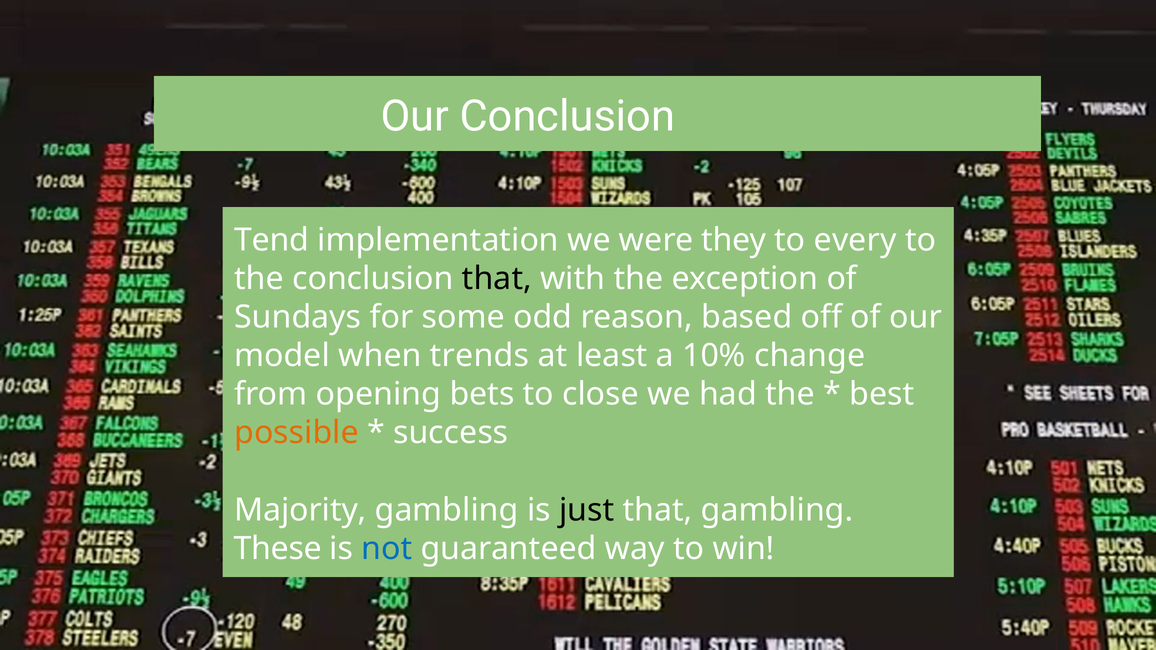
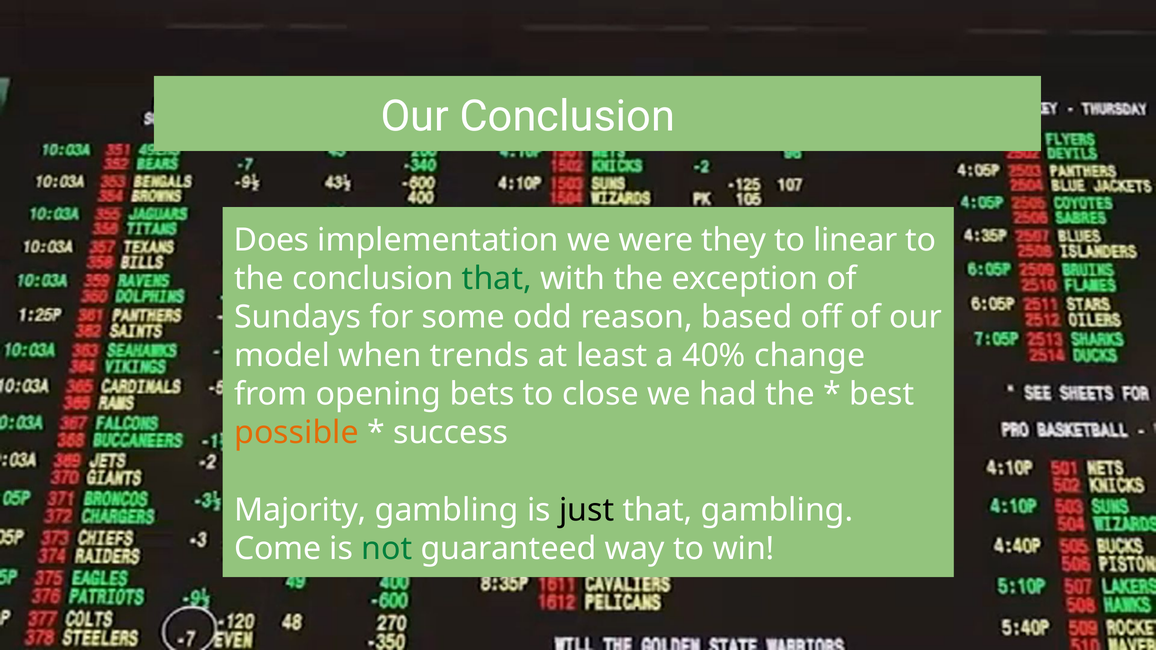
Tend: Tend -> Does
every: every -> linear
that at (497, 279) colour: black -> green
10%: 10% -> 40%
These: These -> Come
not colour: blue -> green
